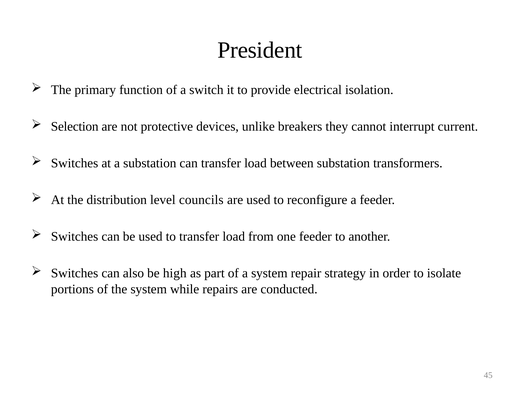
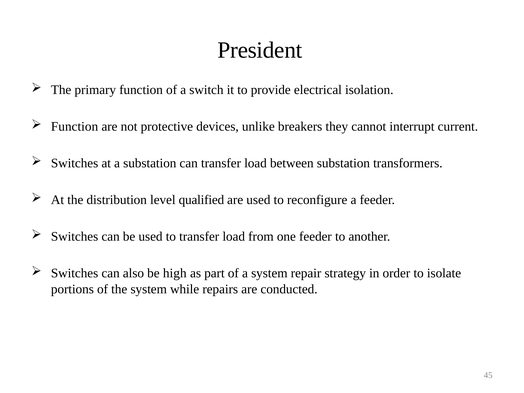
Selection at (75, 127): Selection -> Function
councils: councils -> qualified
